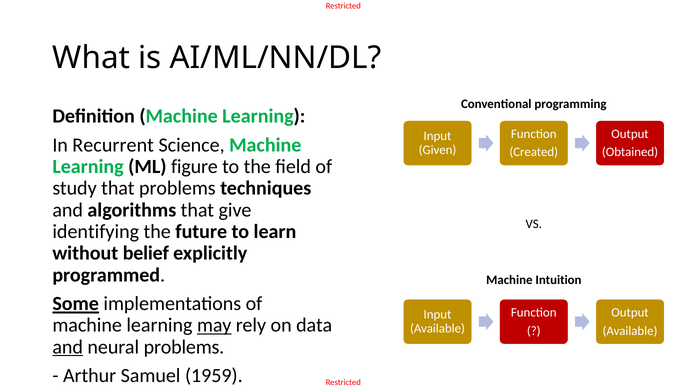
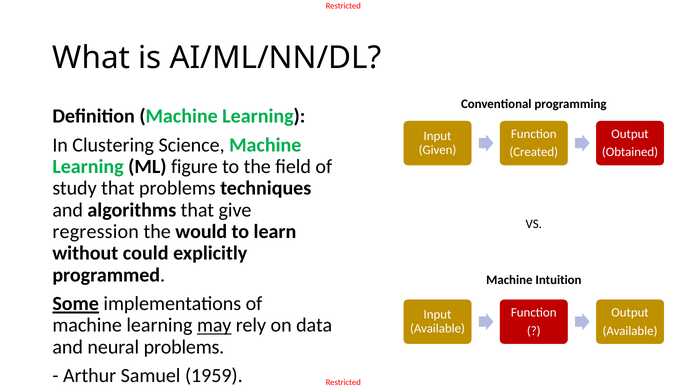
Recurrent: Recurrent -> Clustering
identifying: identifying -> regression
future: future -> would
belief: belief -> could
and at (68, 346) underline: present -> none
